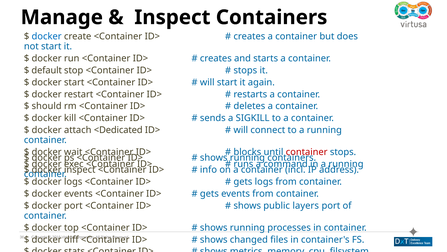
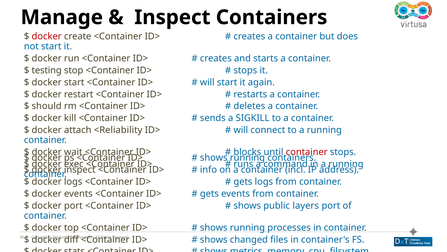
docker at (47, 36) colour: blue -> red
default: default -> testing
<Dedicated: <Dedicated -> <Reliability
